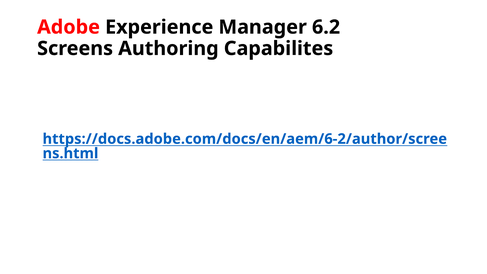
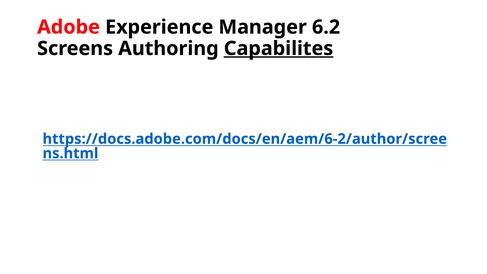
Capabilites underline: none -> present
